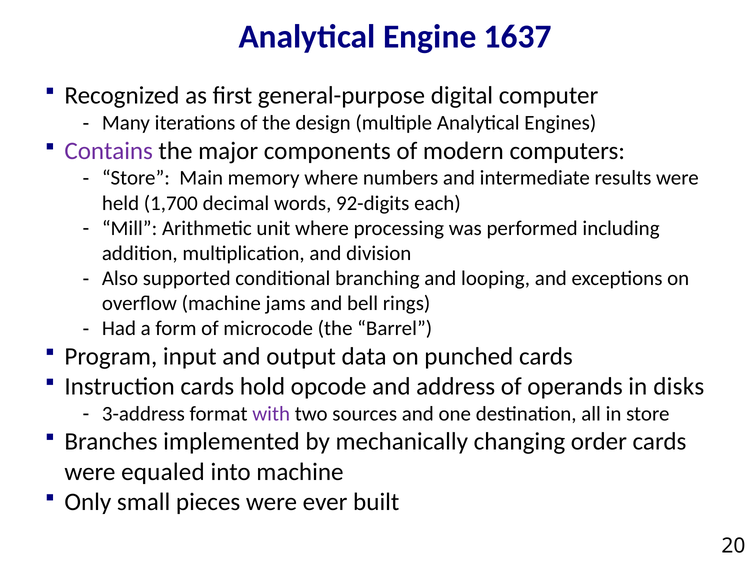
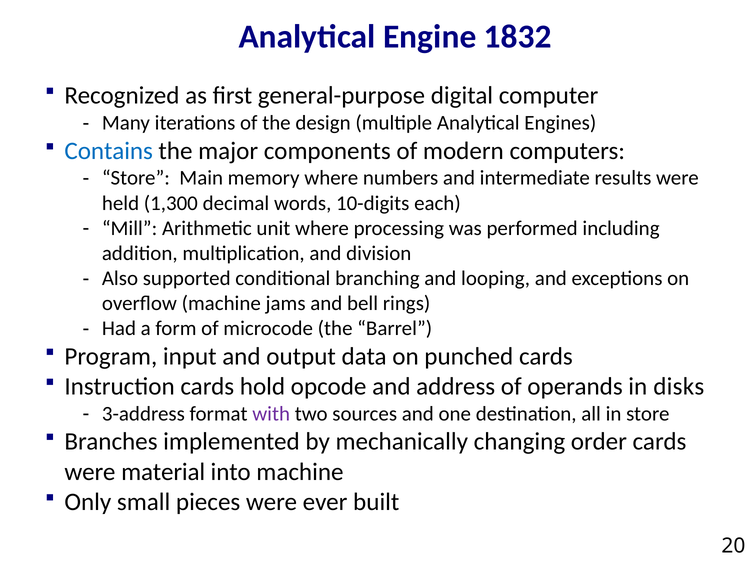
1637: 1637 -> 1832
Contains colour: purple -> blue
1,700: 1,700 -> 1,300
92-digits: 92-digits -> 10-digits
equaled: equaled -> material
